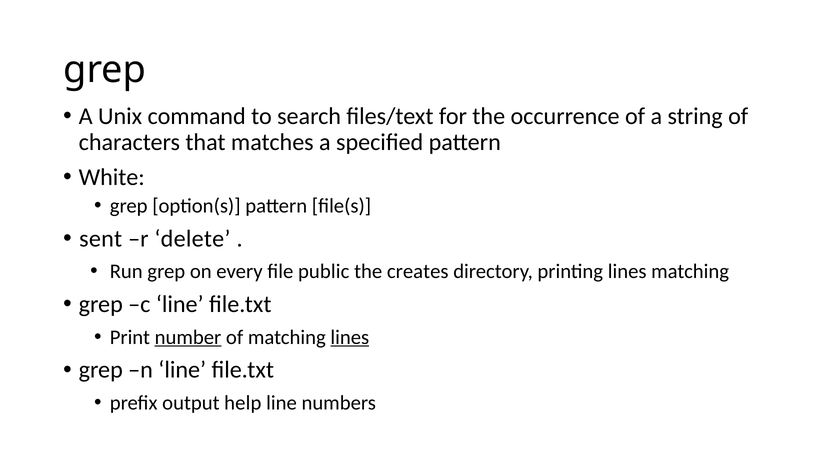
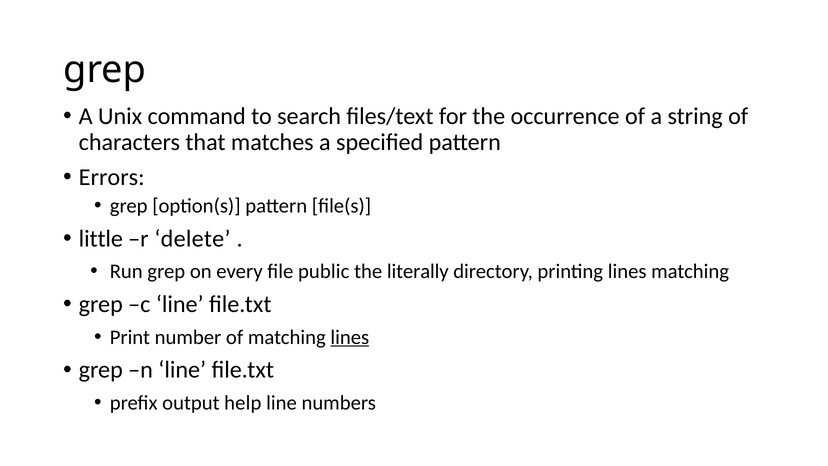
White: White -> Errors
sent: sent -> little
creates: creates -> literally
number underline: present -> none
